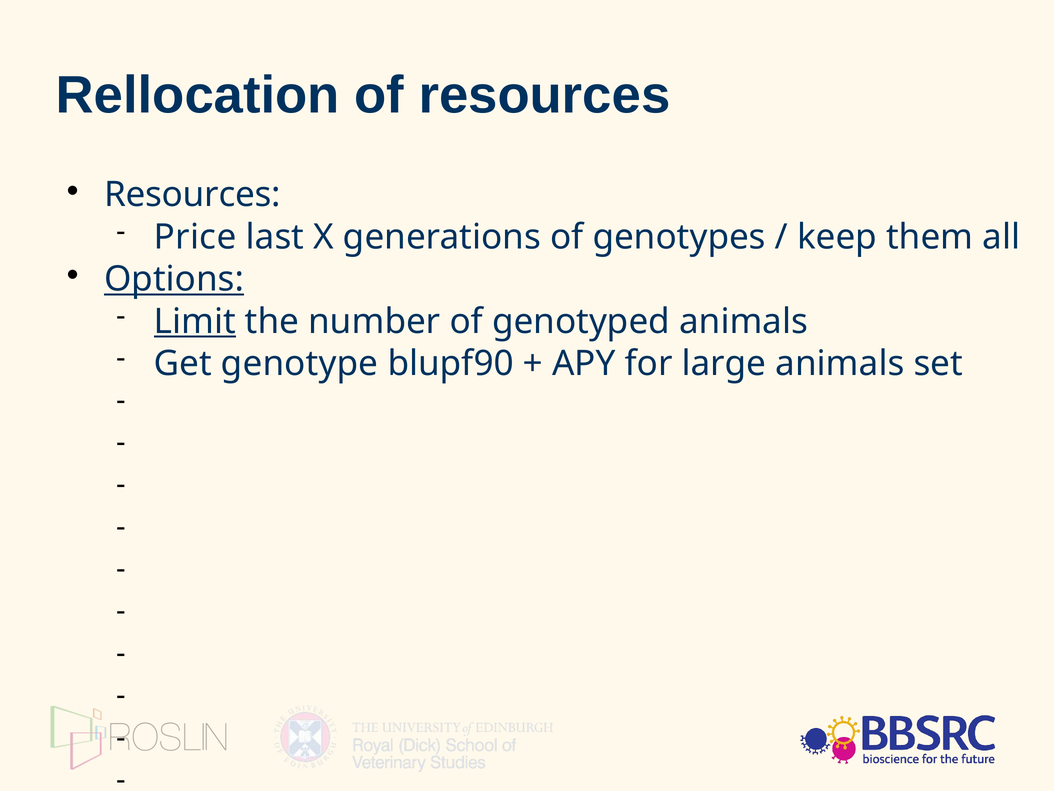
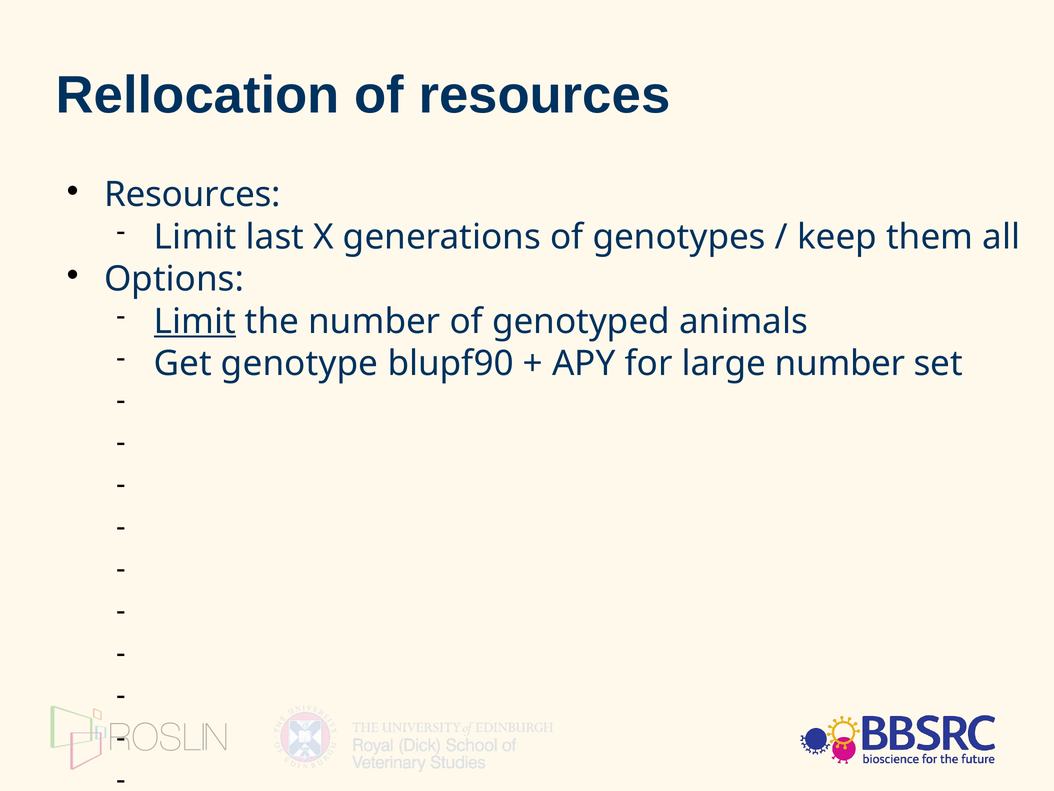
Price at (195, 237): Price -> Limit
Options underline: present -> none
large animals: animals -> number
